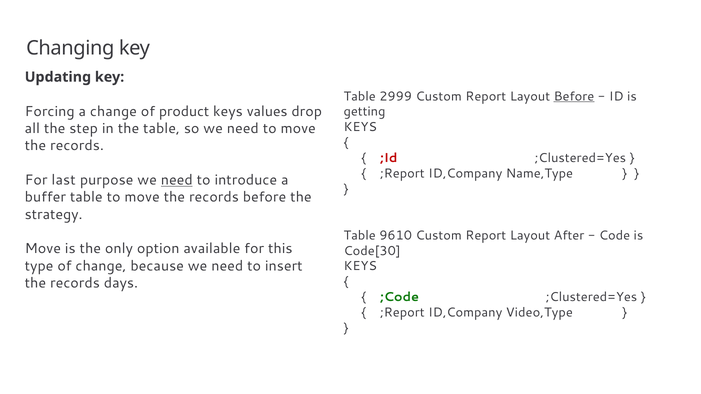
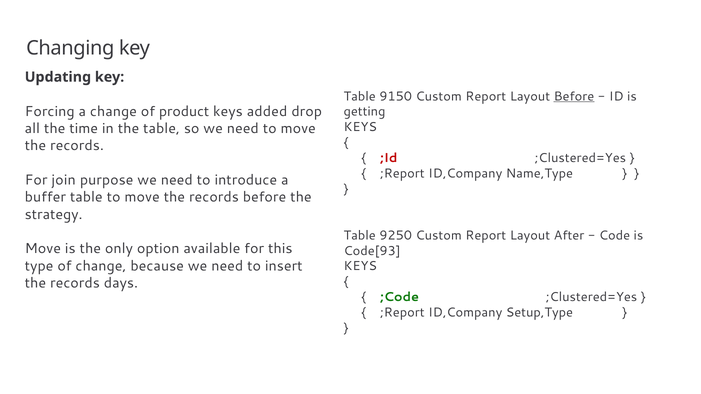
2999: 2999 -> 9150
values: values -> added
step: step -> time
last: last -> join
need at (177, 180) underline: present -> none
9610: 9610 -> 9250
Code[30: Code[30 -> Code[93
Video,Type: Video,Type -> Setup,Type
